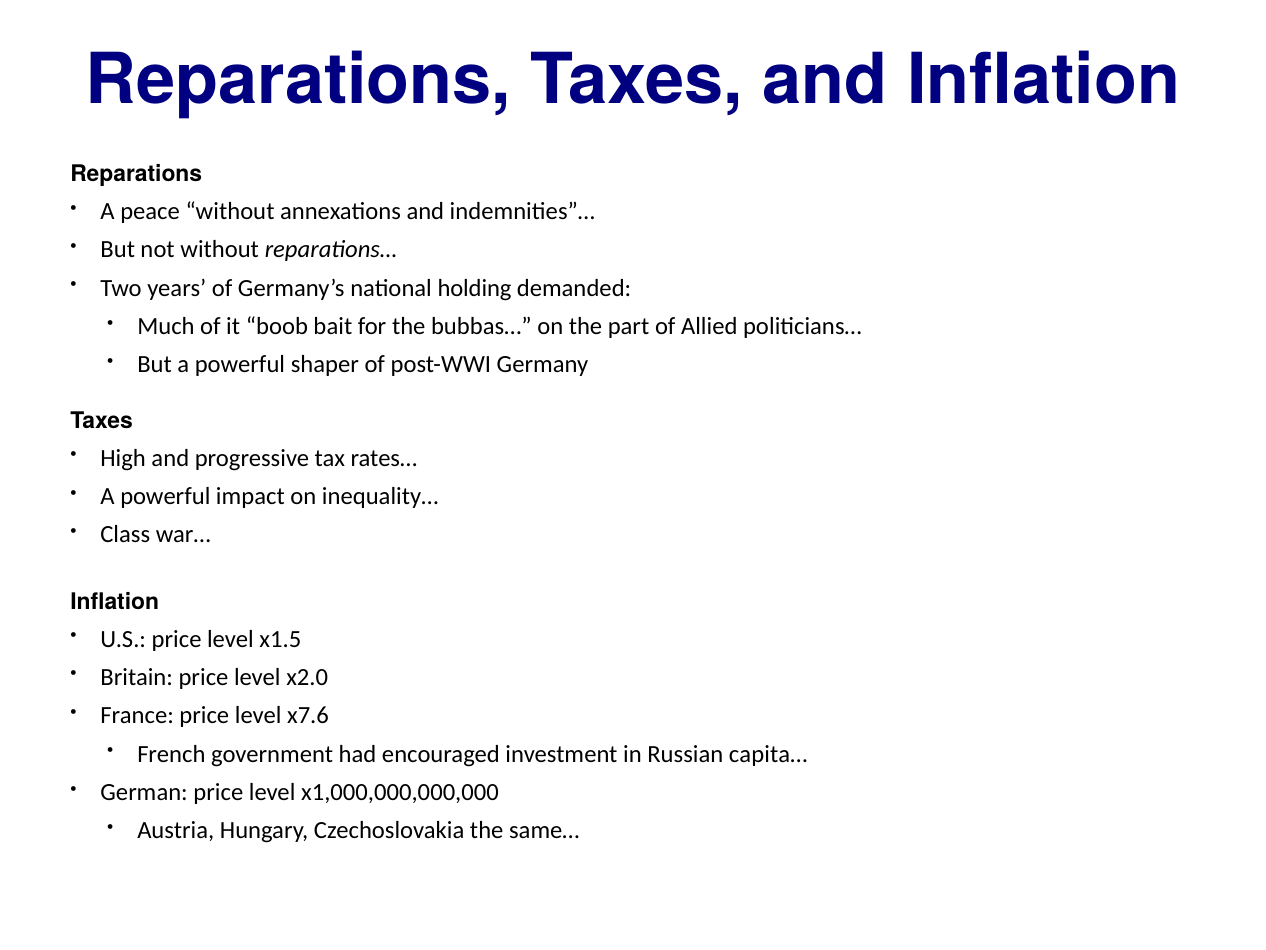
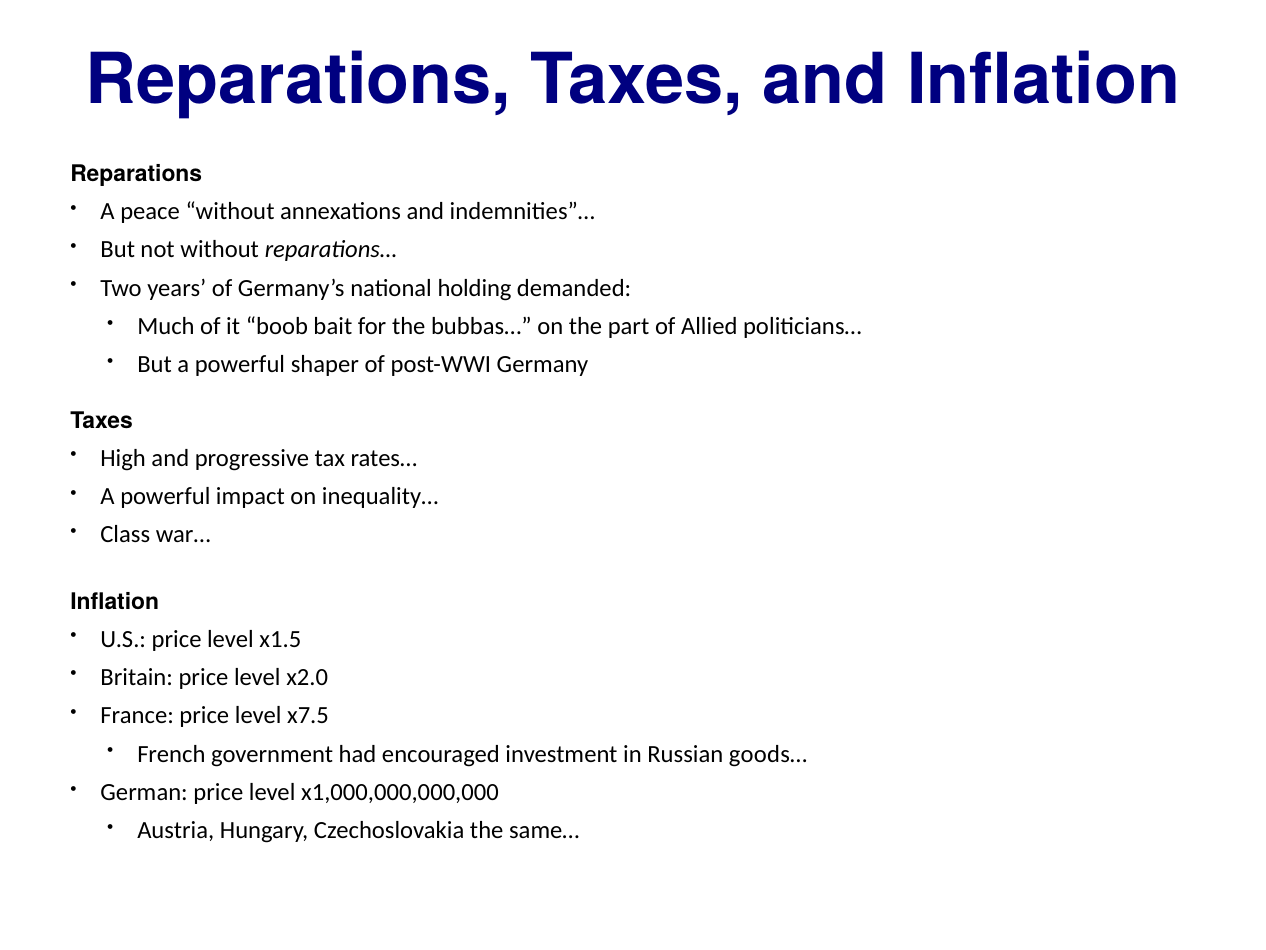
x7.6: x7.6 -> x7.5
capita…: capita… -> goods…
